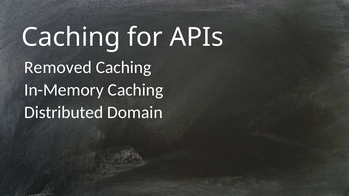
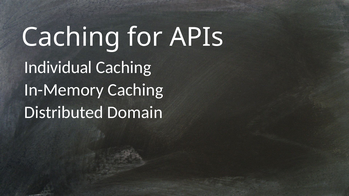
Removed: Removed -> Individual
